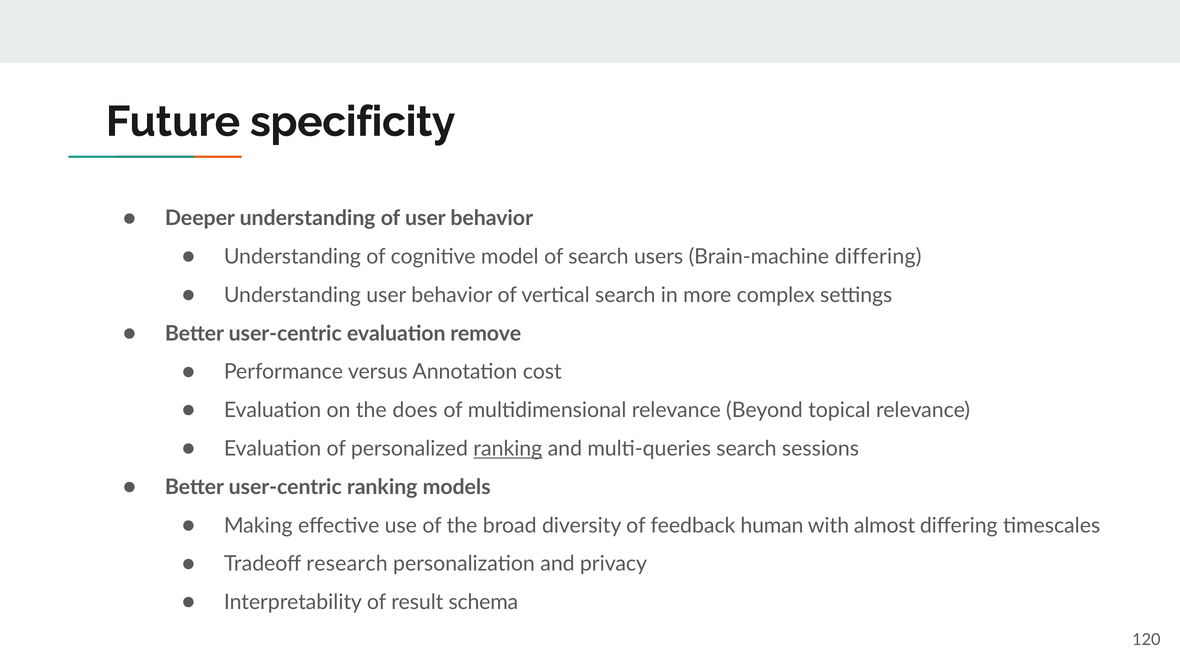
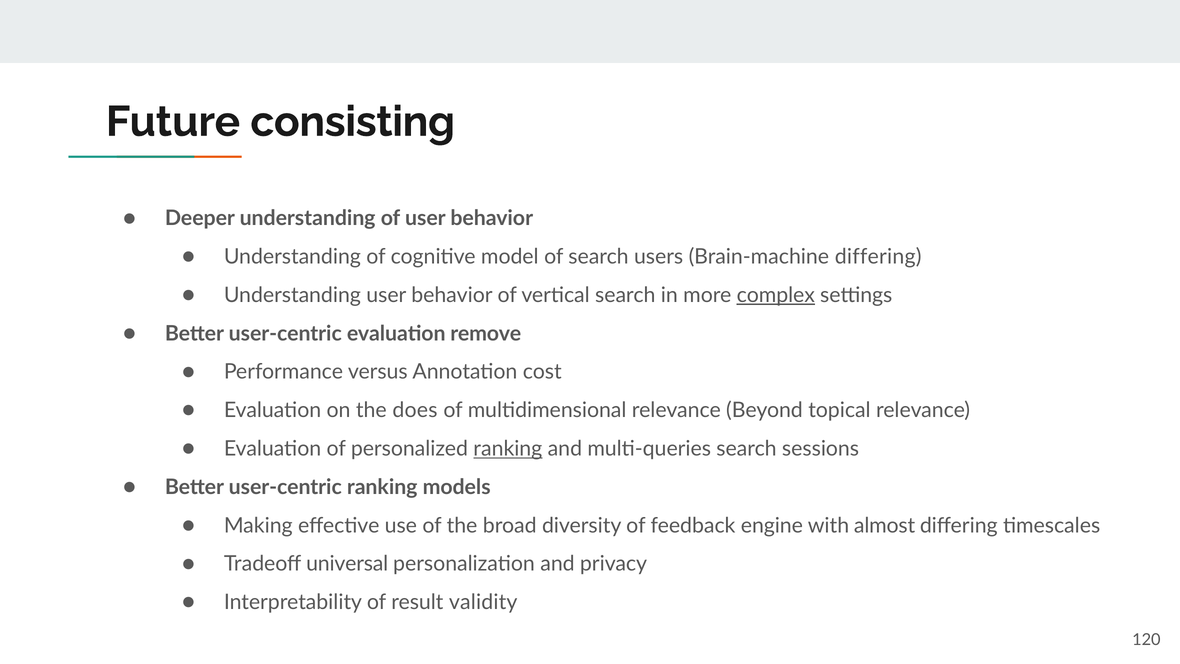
specificity: specificity -> consisting
complex underline: none -> present
human: human -> engine
research: research -> universal
schema: schema -> validity
